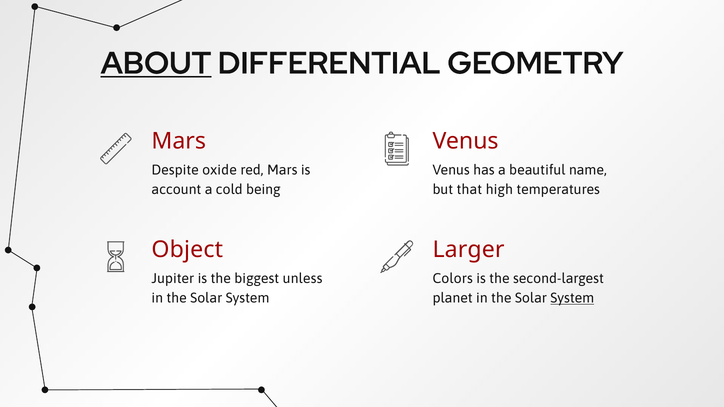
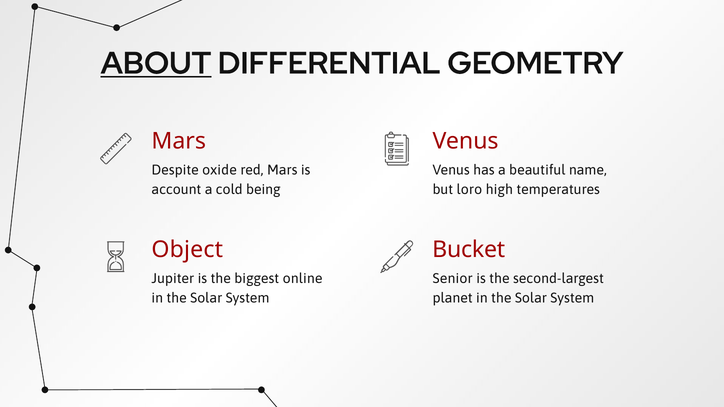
that: that -> loro
Larger: Larger -> Bucket
unless: unless -> online
Colors: Colors -> Senior
System at (572, 298) underline: present -> none
